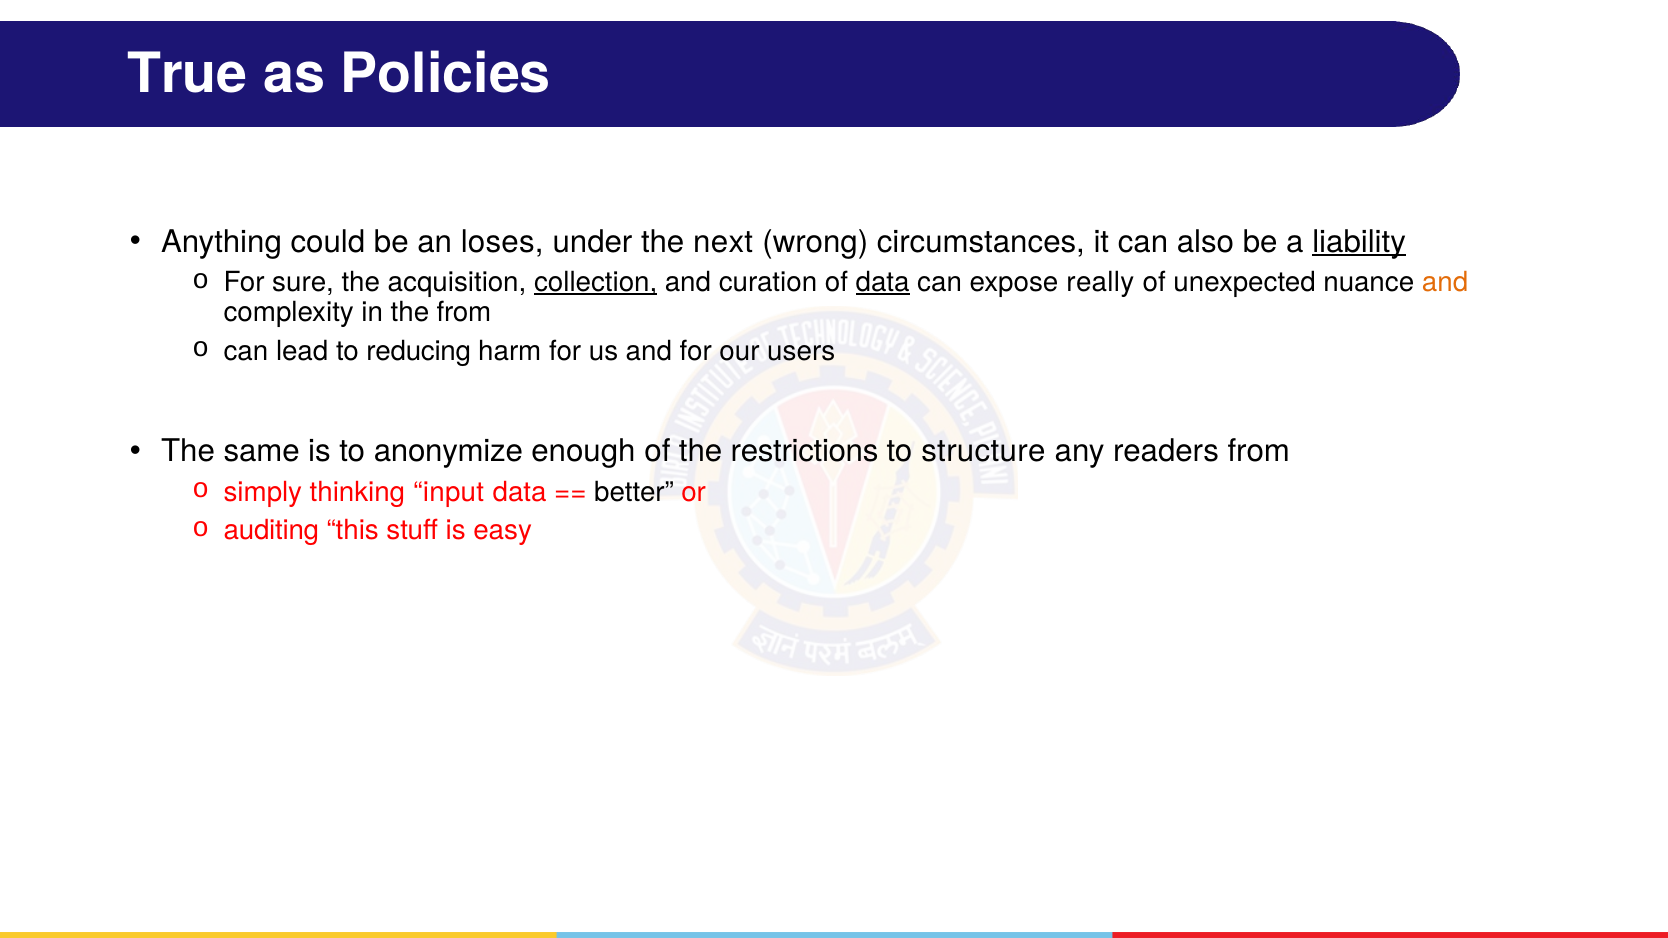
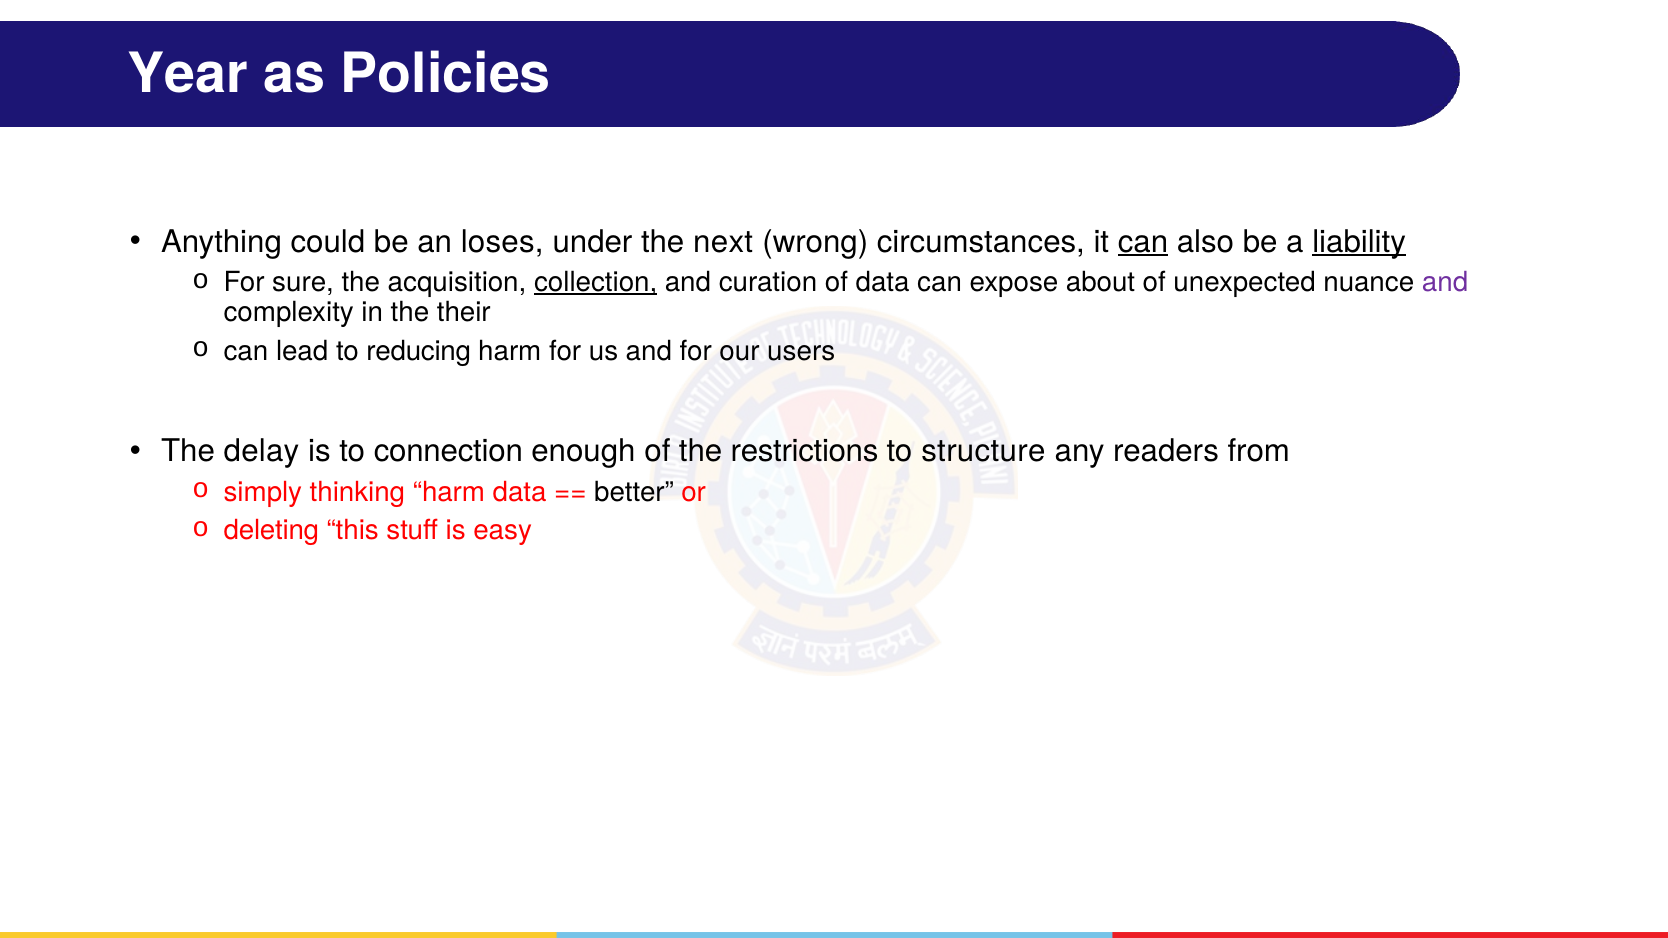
True: True -> Year
can at (1143, 242) underline: none -> present
data at (883, 282) underline: present -> none
really: really -> about
and at (1445, 282) colour: orange -> purple
the from: from -> their
same: same -> delay
anonymize: anonymize -> connection
thinking input: input -> harm
auditing: auditing -> deleting
